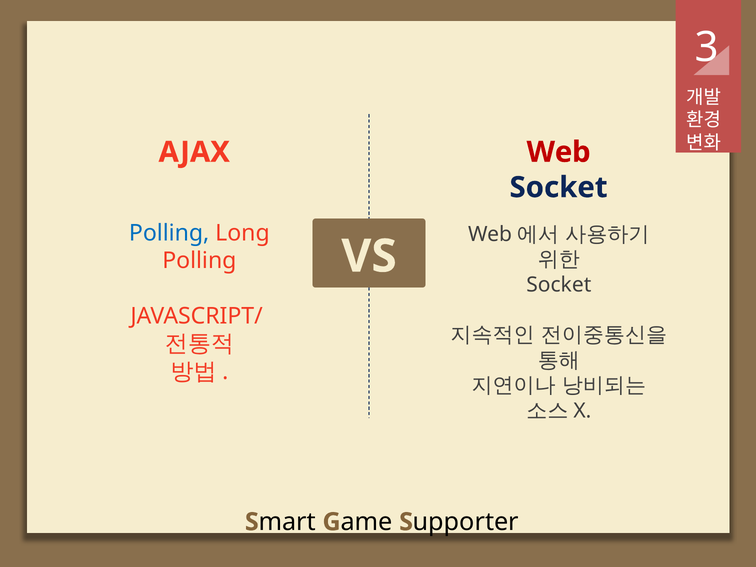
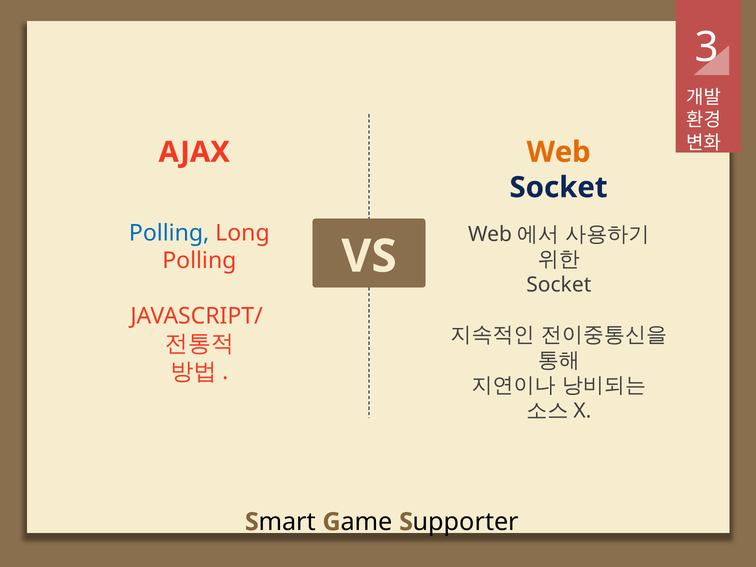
Web colour: red -> orange
